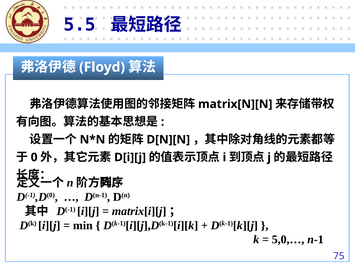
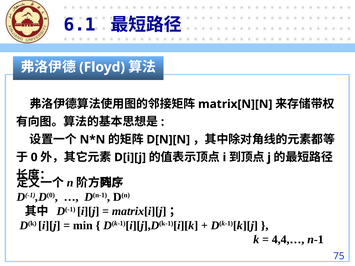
5.5: 5.5 -> 6.1
5,0,…: 5,0,… -> 4,4,…
